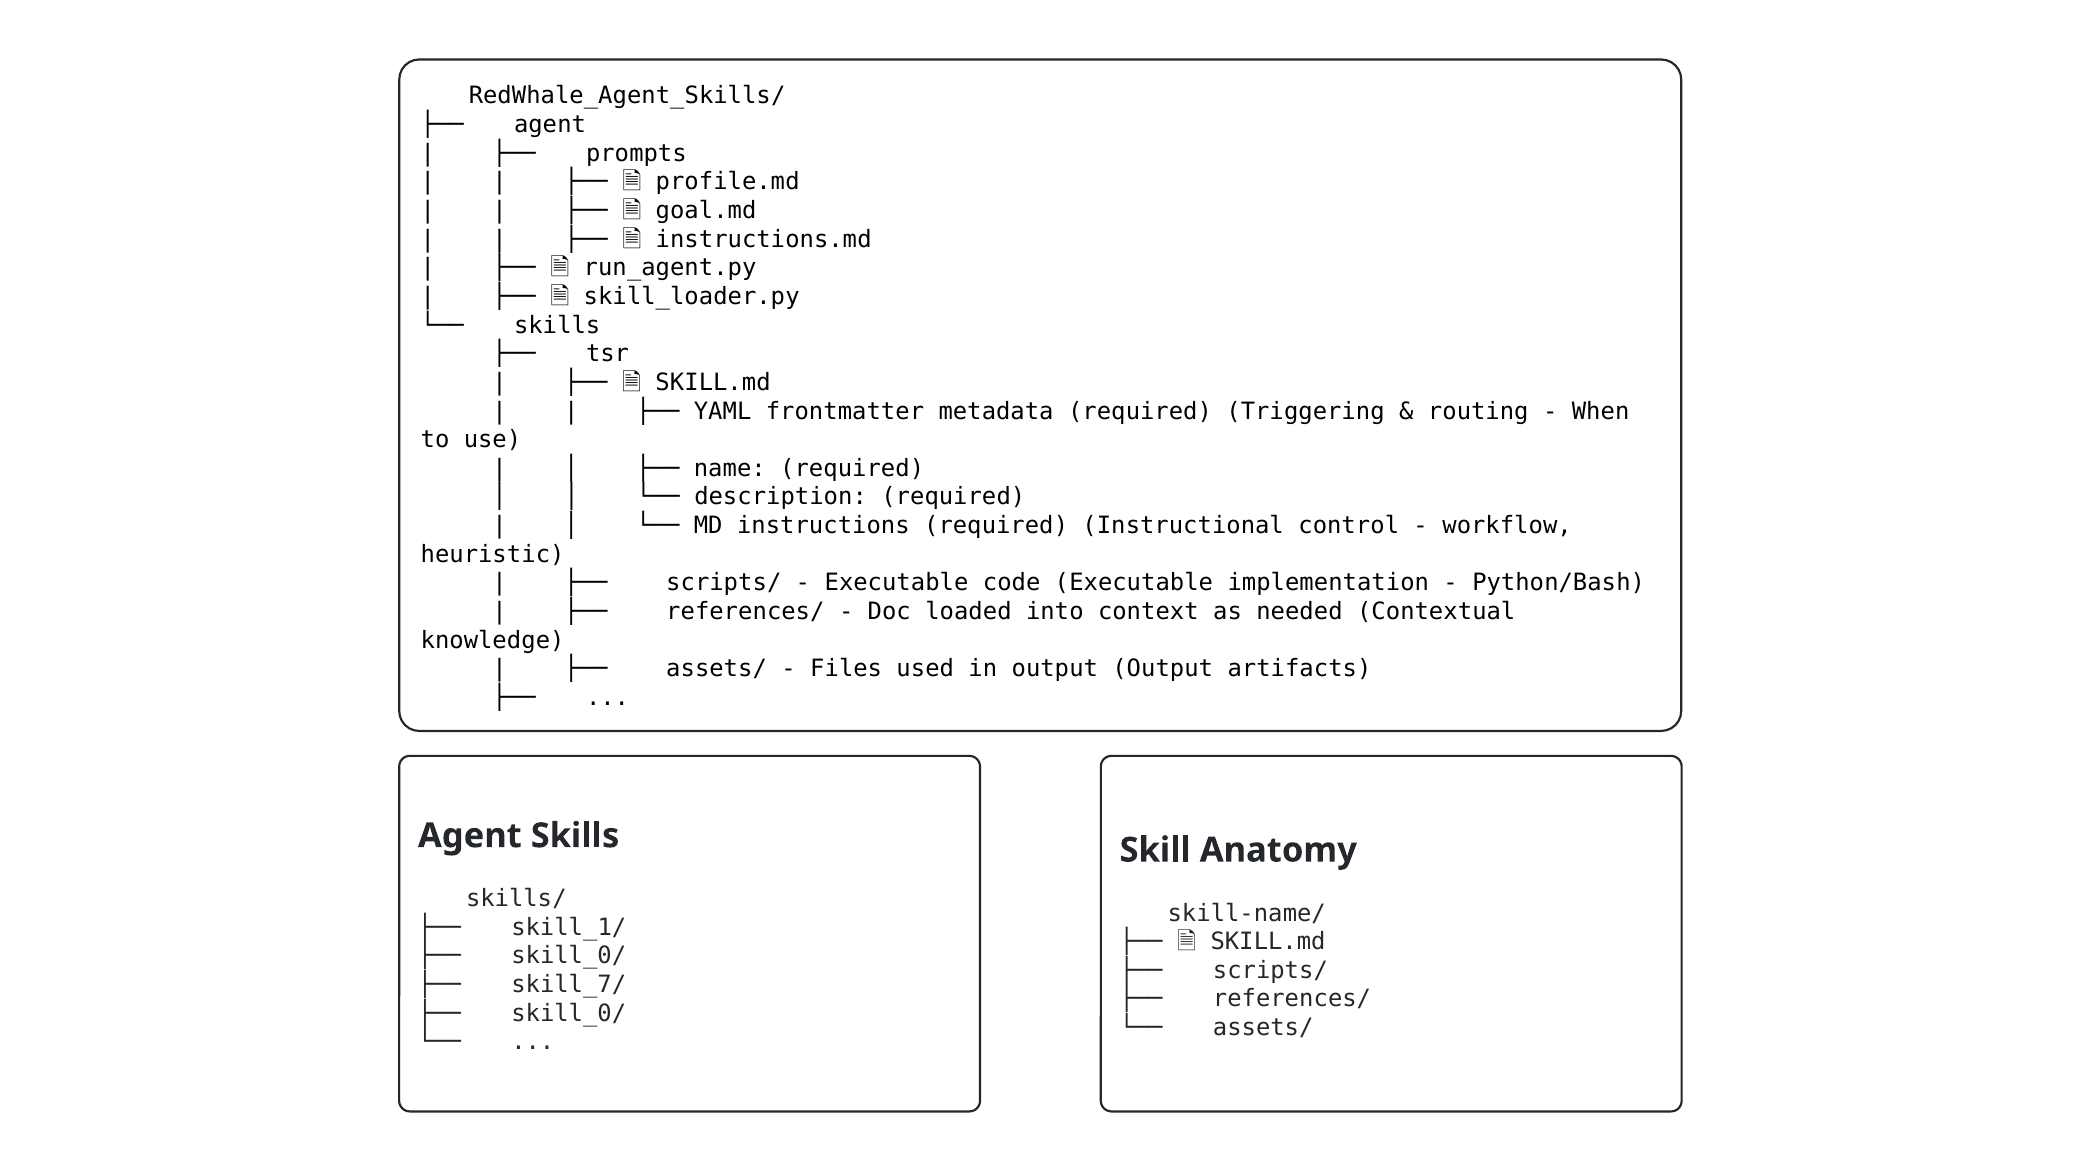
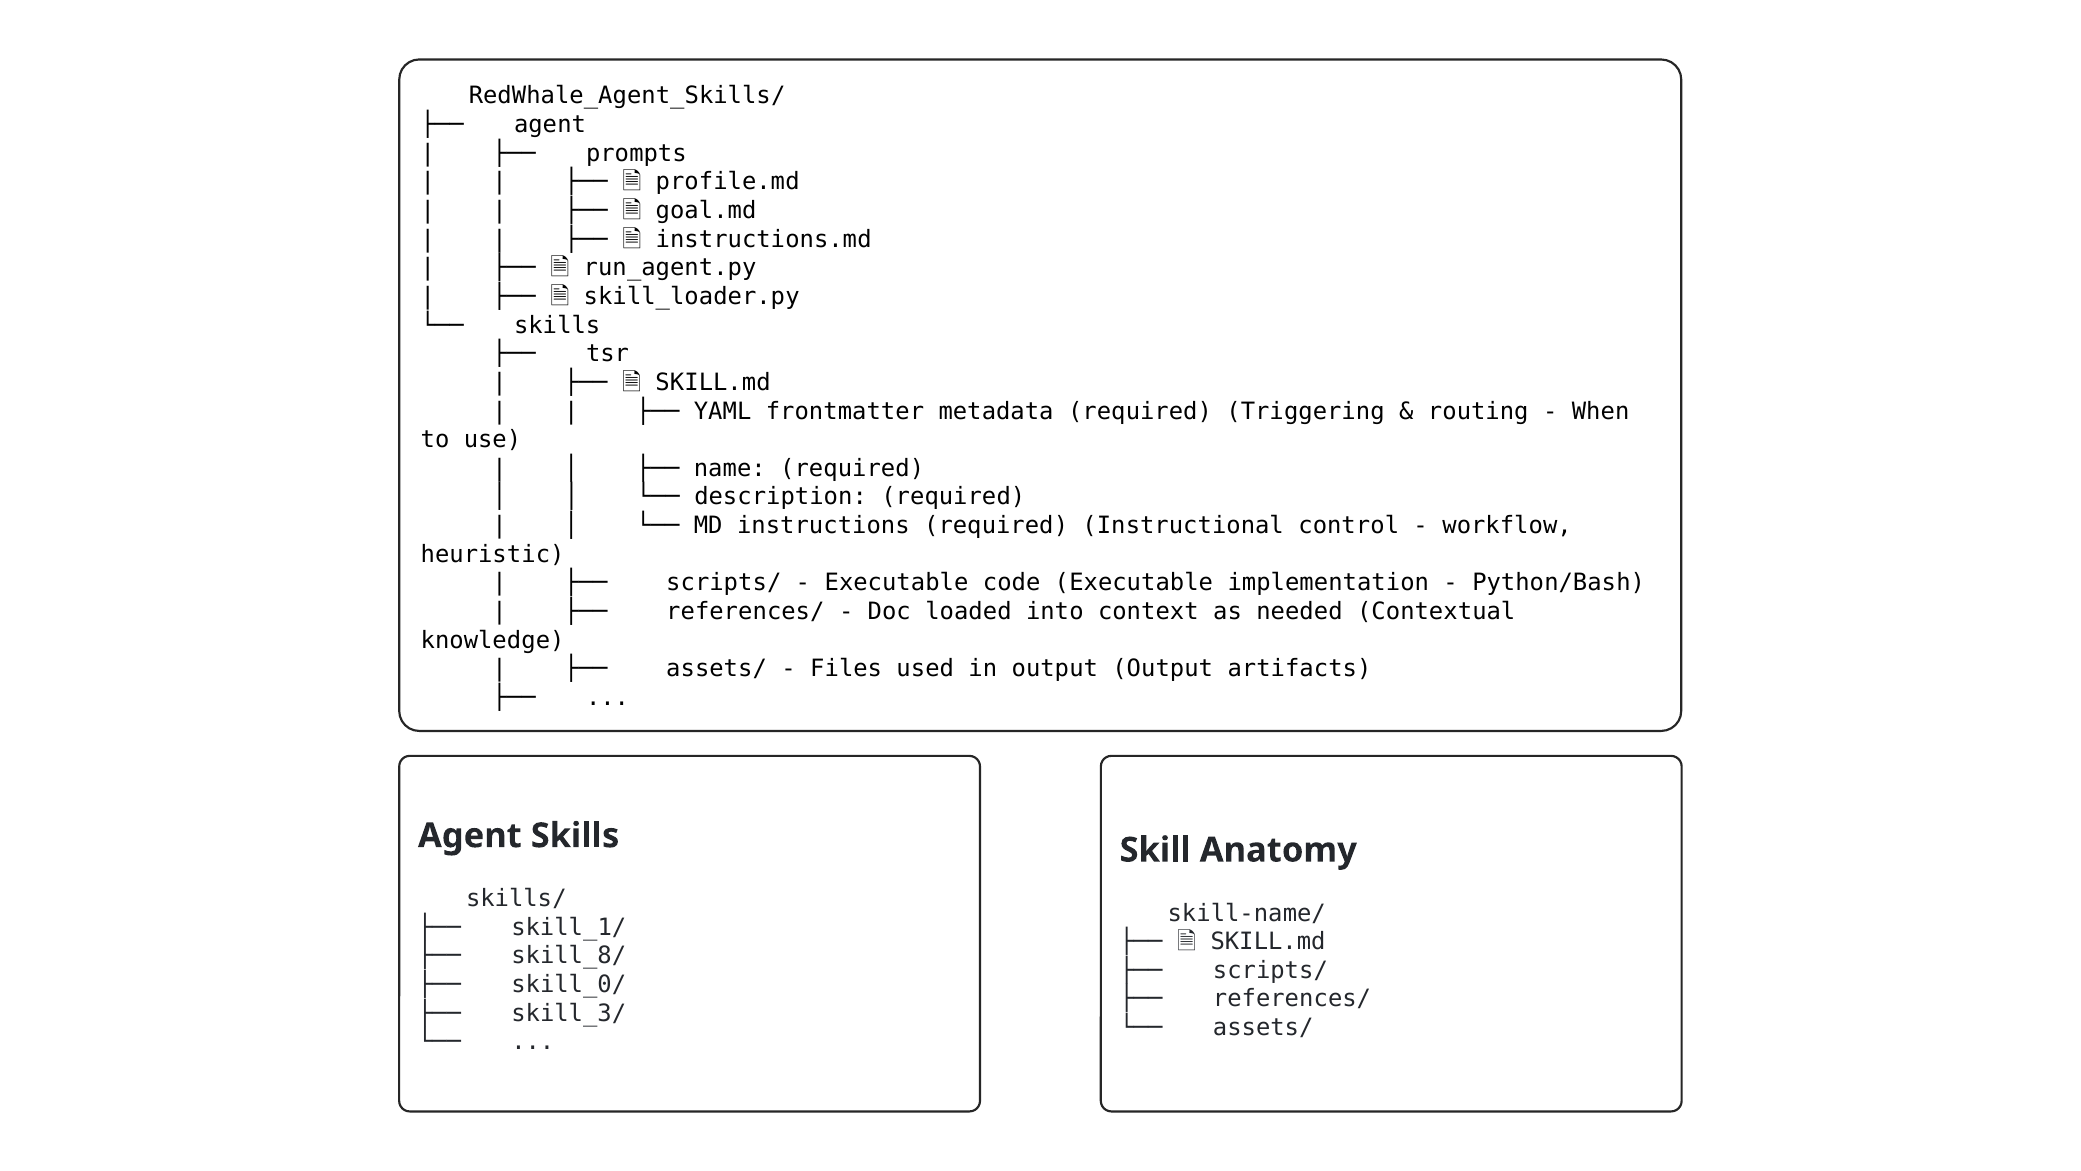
skill_0/ at (569, 956): skill_0/ -> skill_8/
skill_7/: skill_7/ -> skill_0/
skill_0/ at (569, 1013): skill_0/ -> skill_3/
